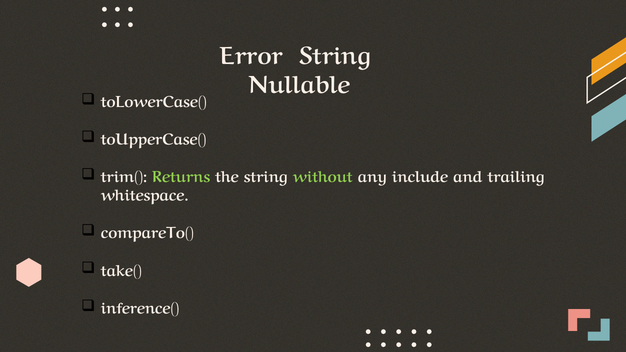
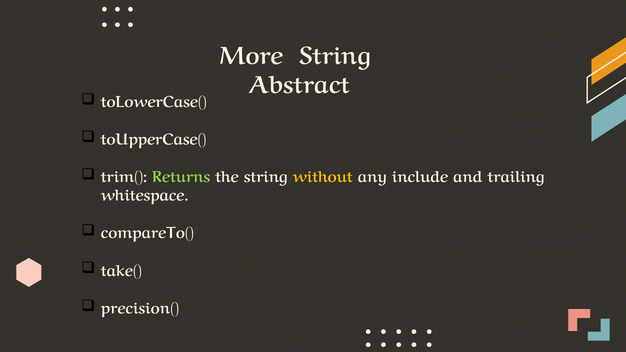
Error: Error -> More
Nullable: Nullable -> Abstract
without colour: light green -> yellow
inference(: inference( -> precision(
